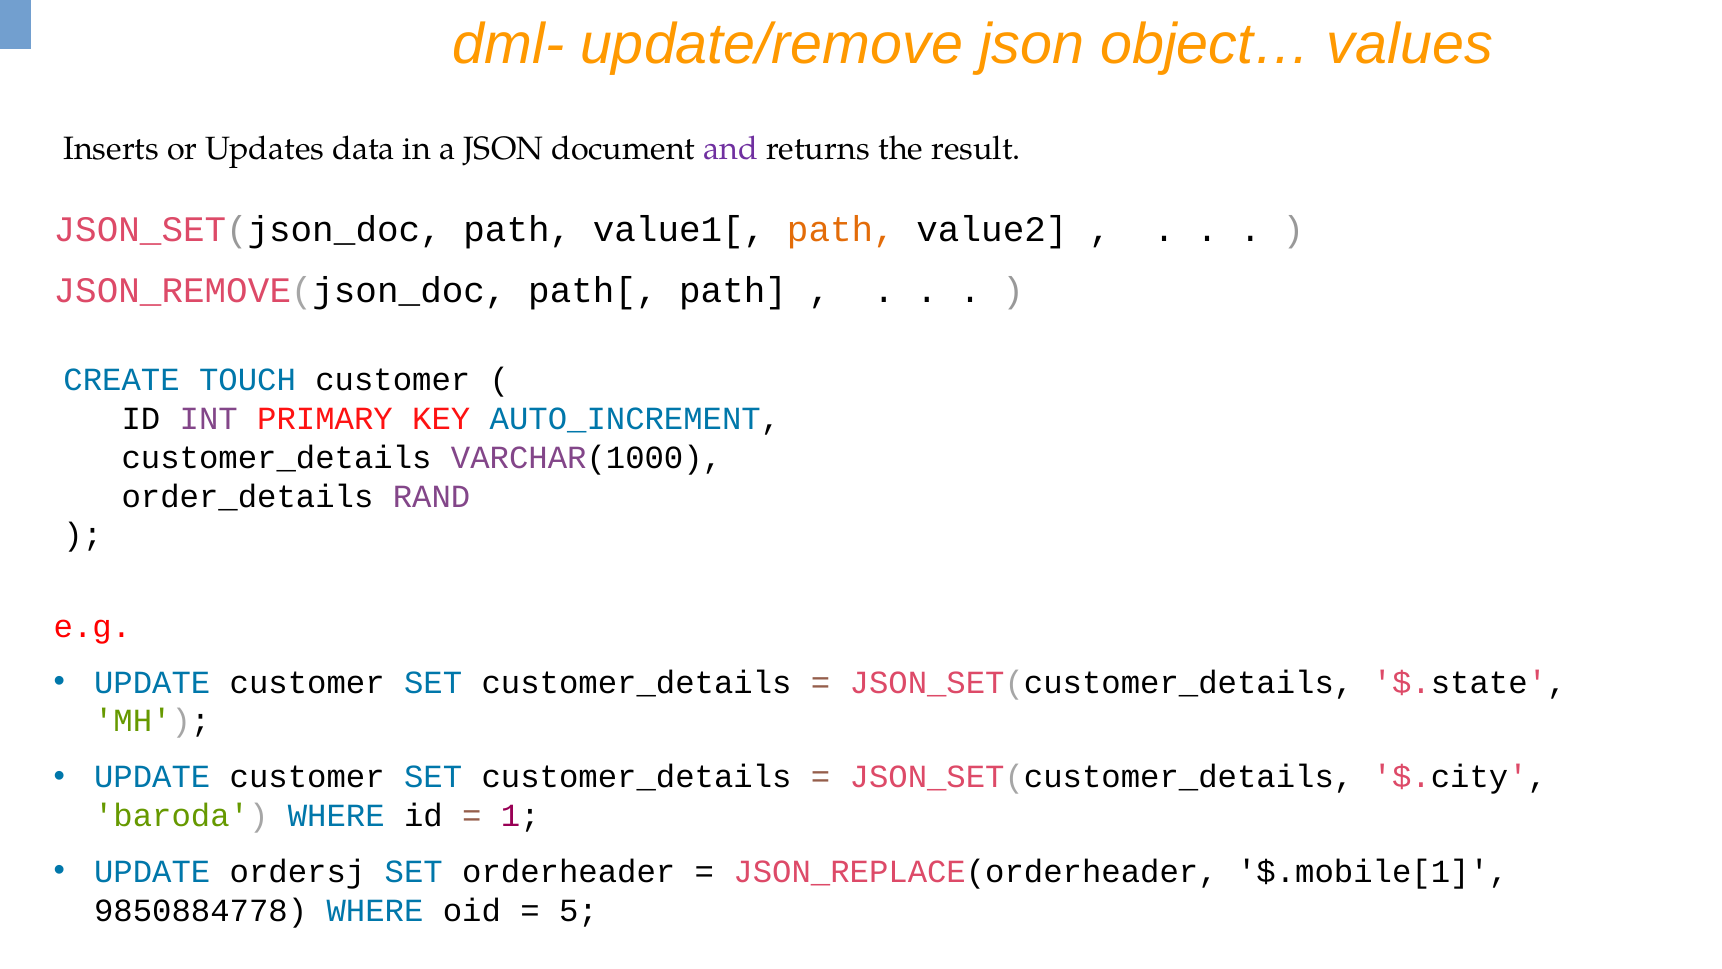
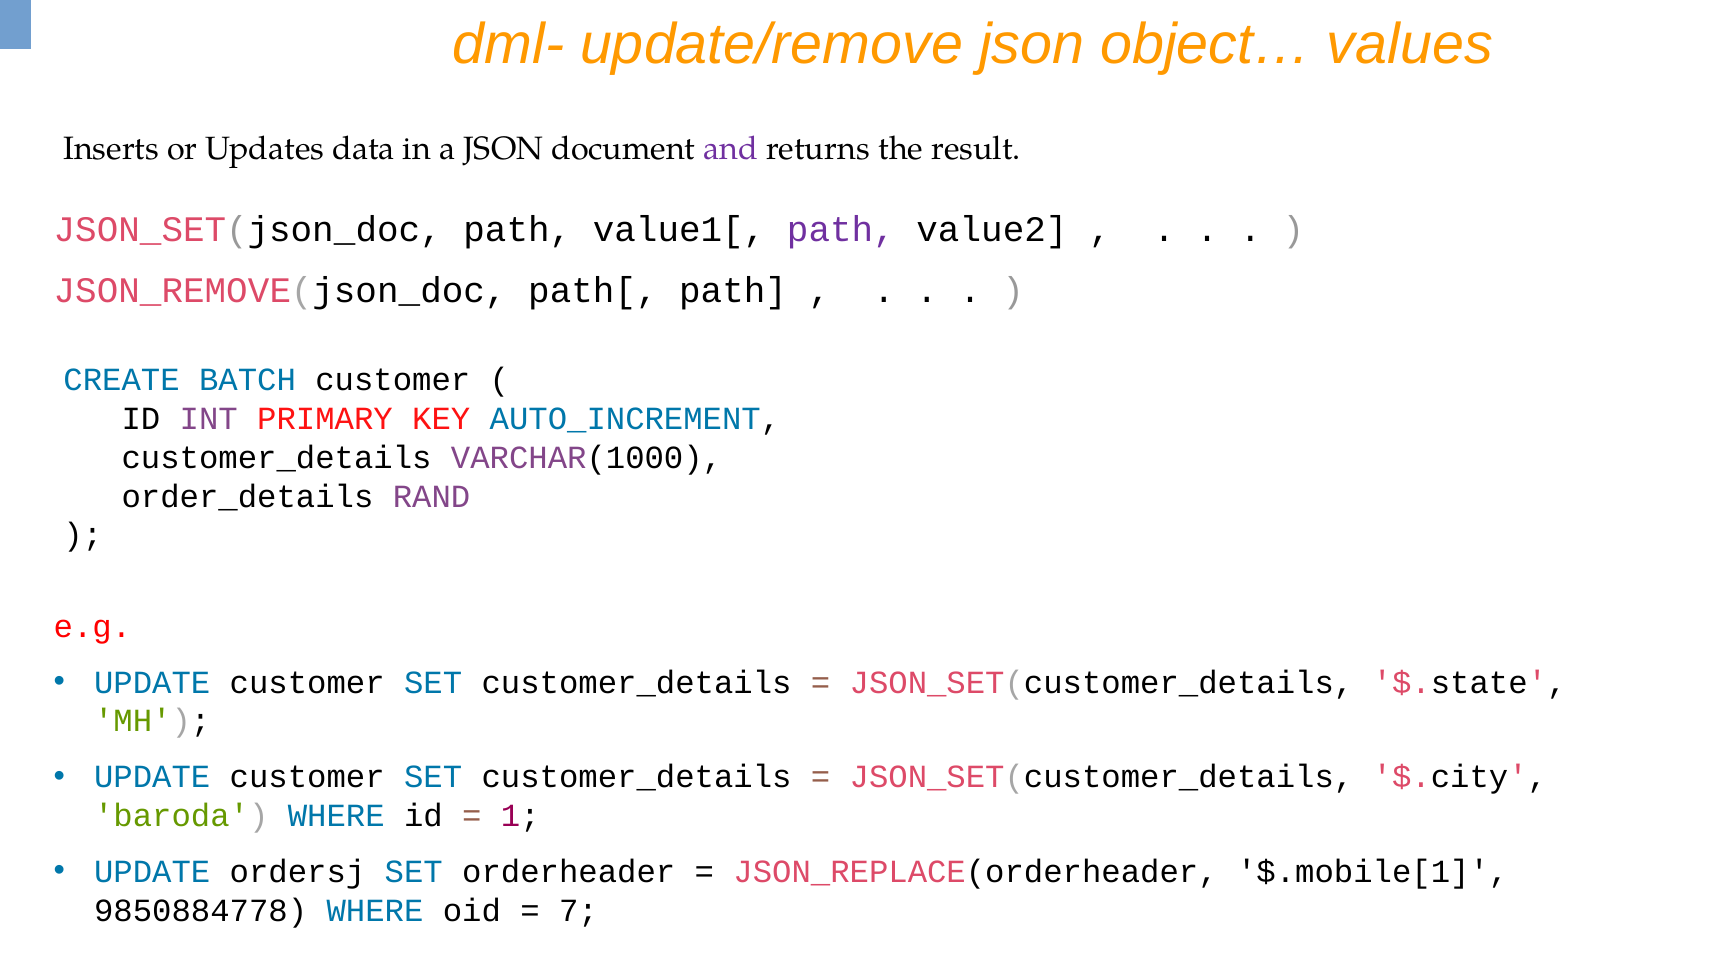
path at (841, 230) colour: orange -> purple
TOUCH: TOUCH -> BATCH
5: 5 -> 7
